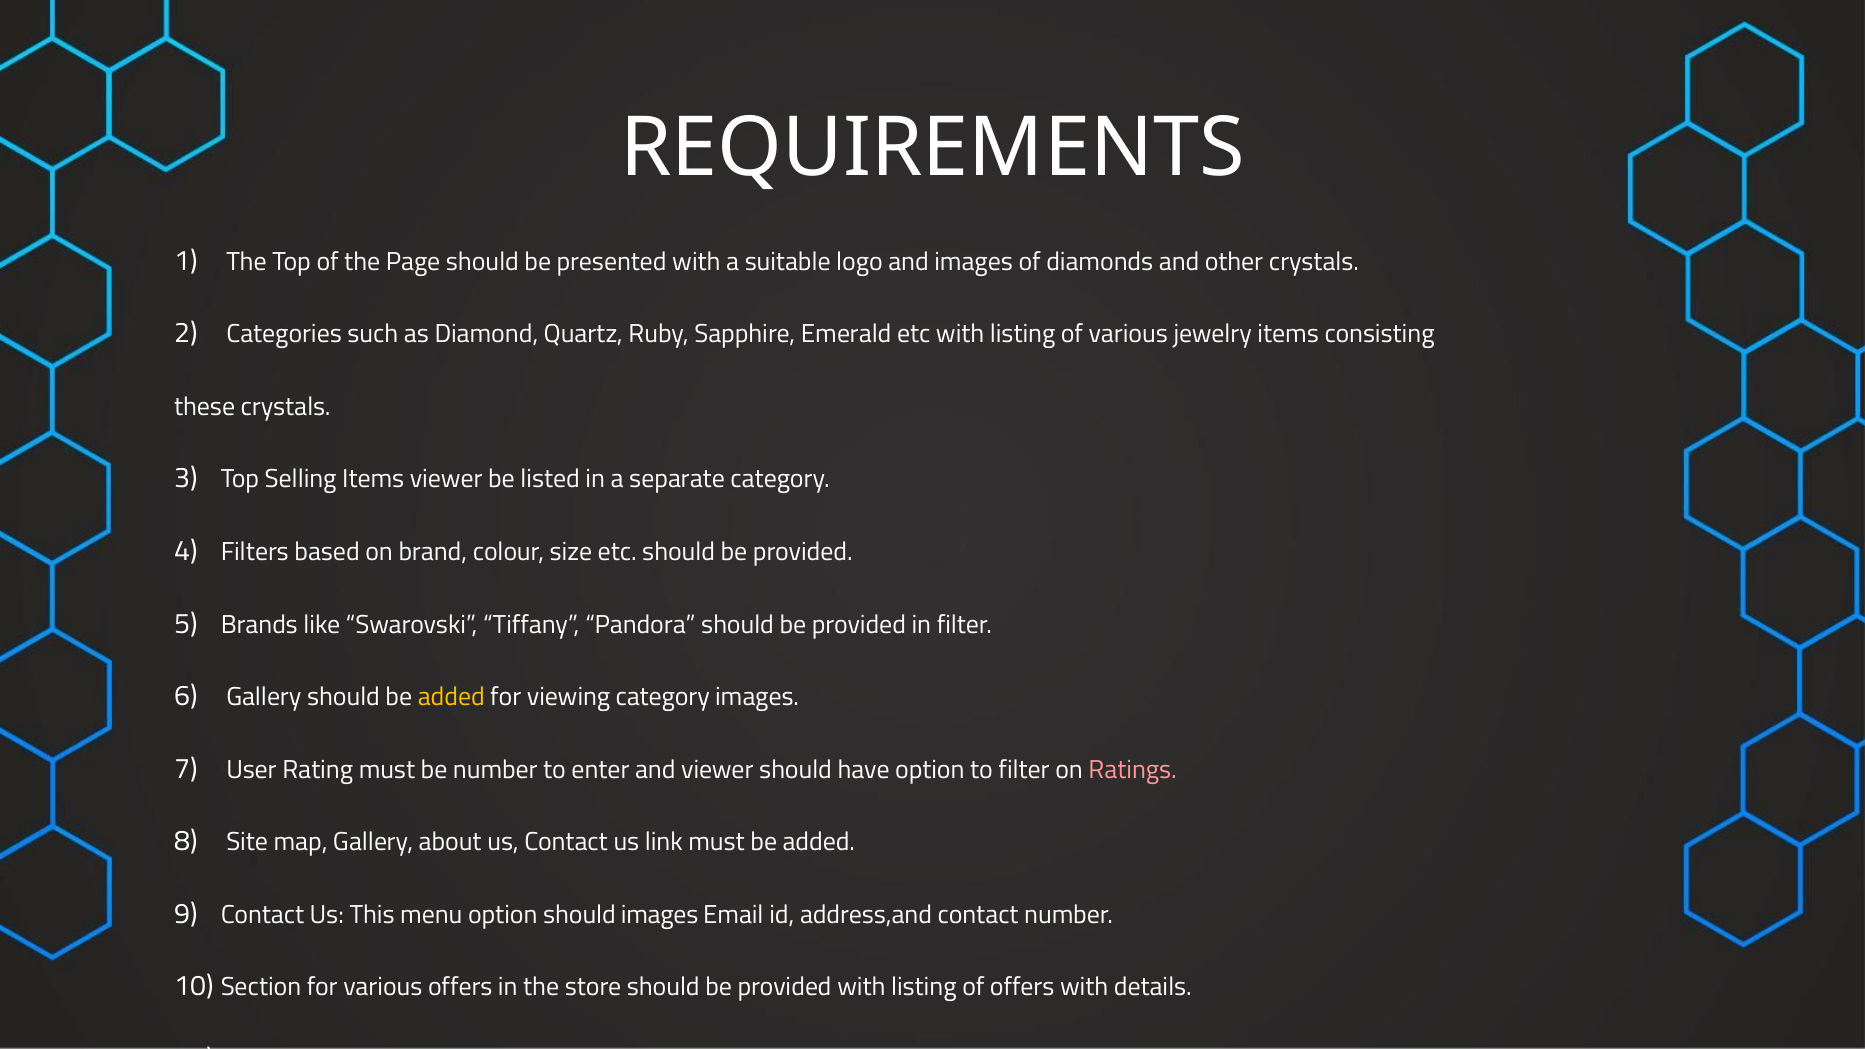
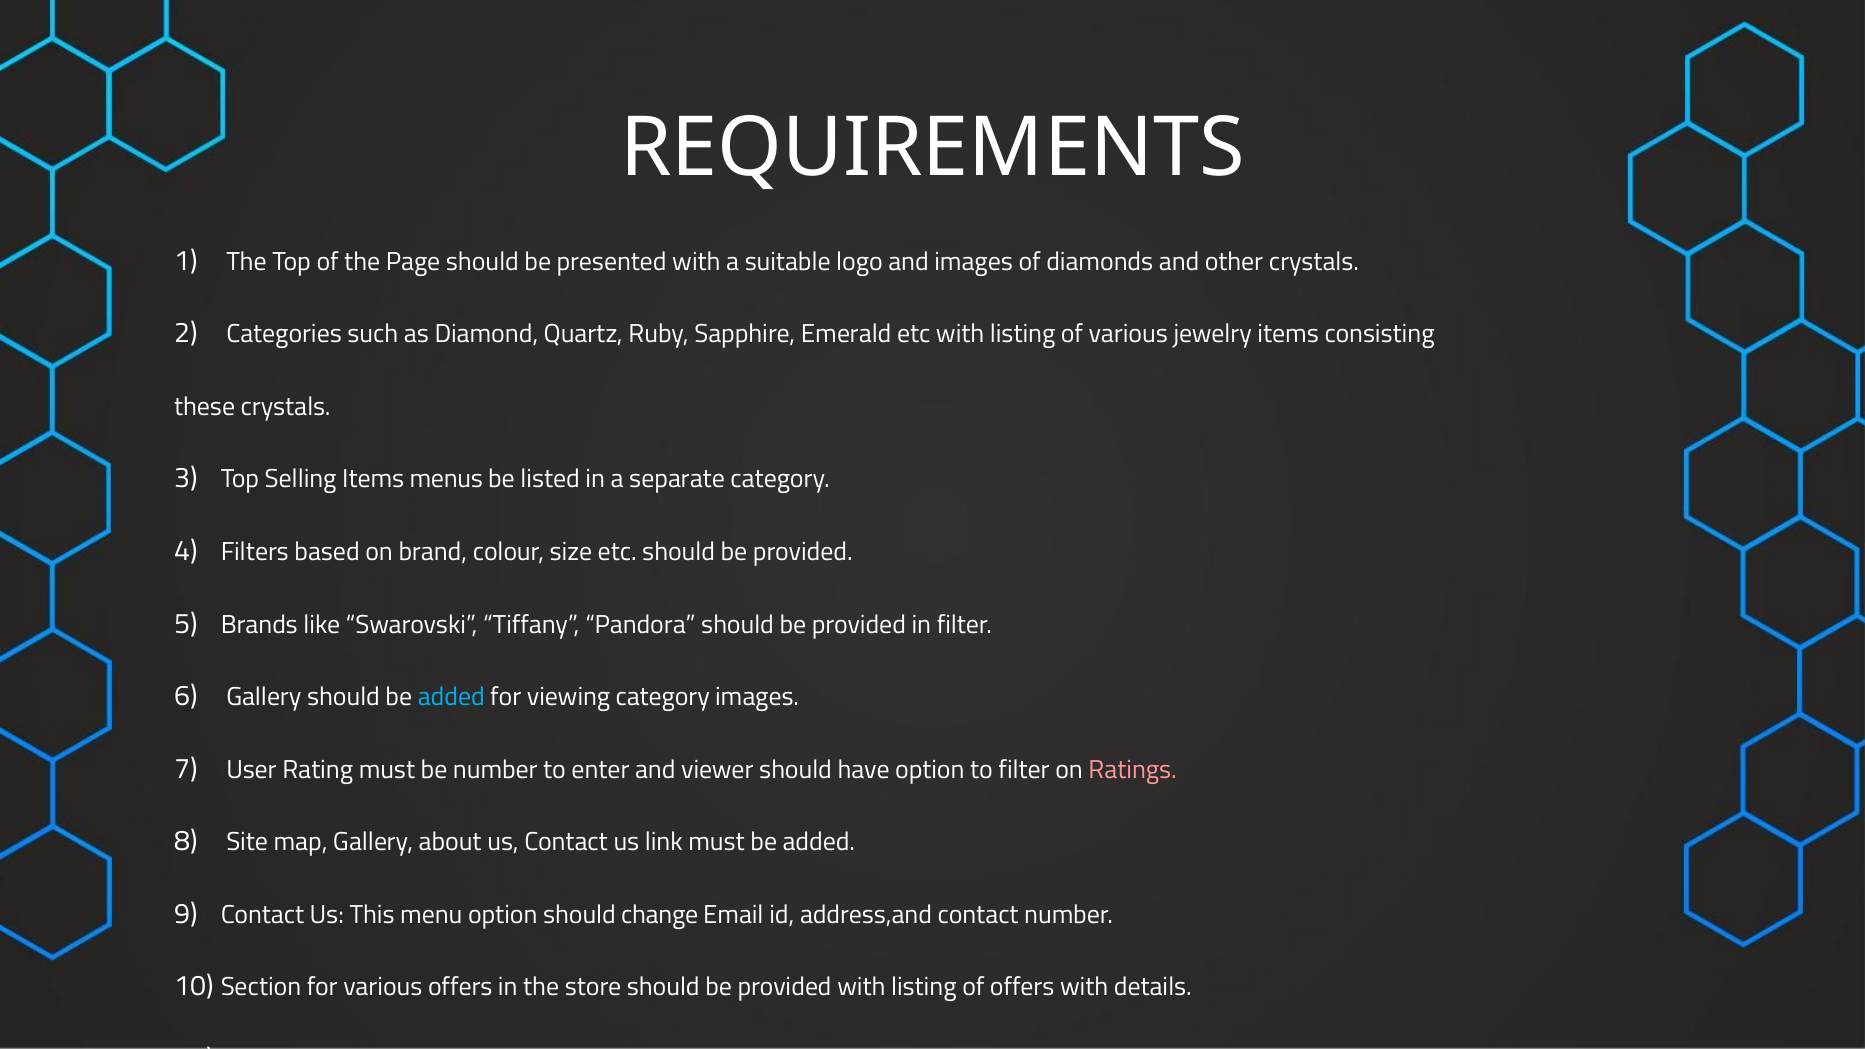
Items viewer: viewer -> menus
added at (451, 697) colour: yellow -> light blue
option should images: images -> change
